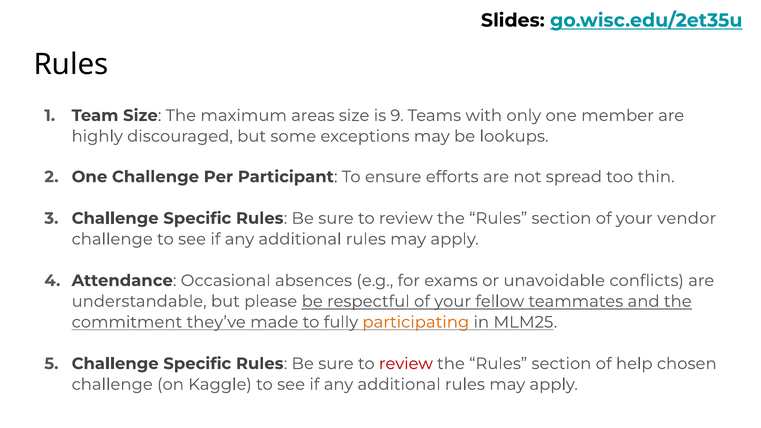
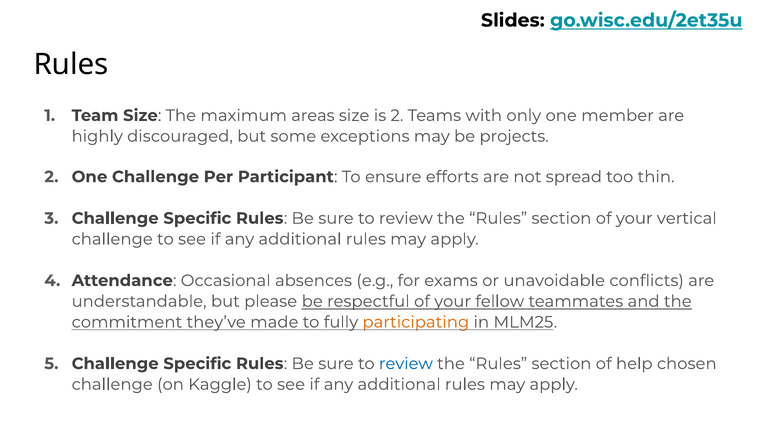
is 9: 9 -> 2
lookups: lookups -> projects
vendor: vendor -> vertical
review at (406, 364) colour: red -> blue
